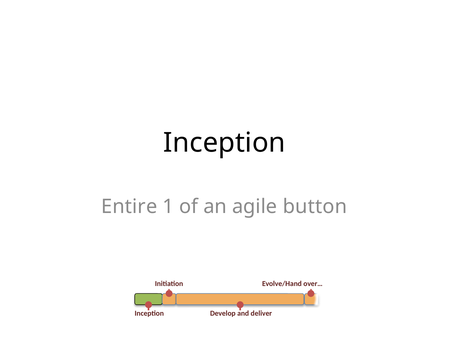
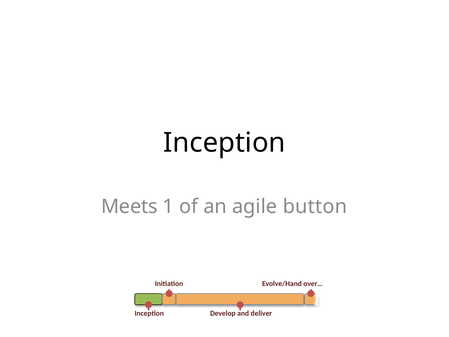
Entire: Entire -> Meets
